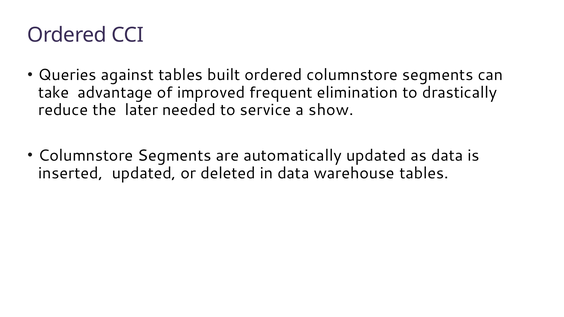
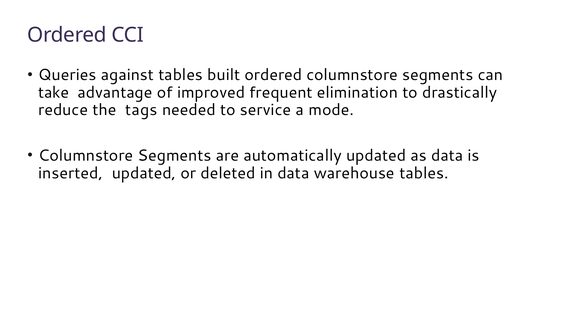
later: later -> tags
show: show -> mode
